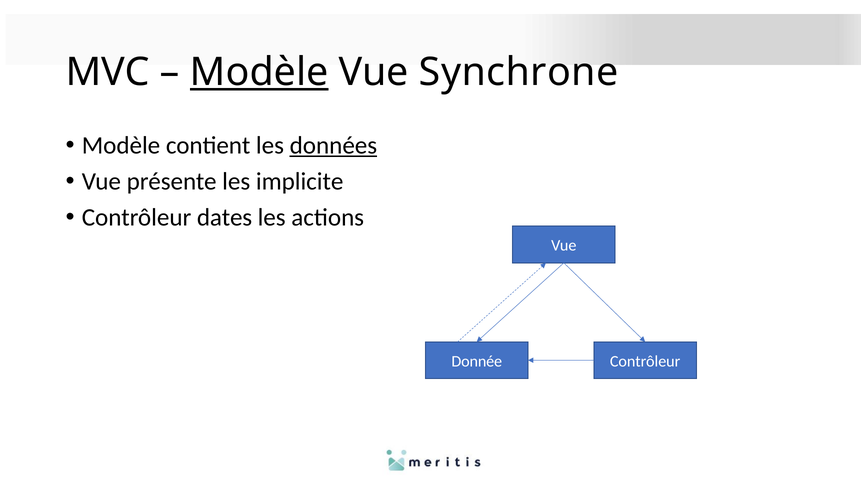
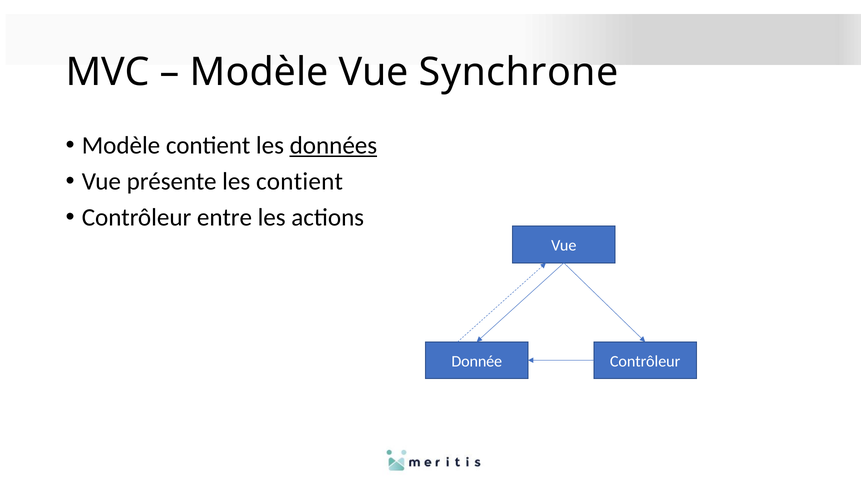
Modèle at (259, 72) underline: present -> none
les implicite: implicite -> contient
dates: dates -> entre
